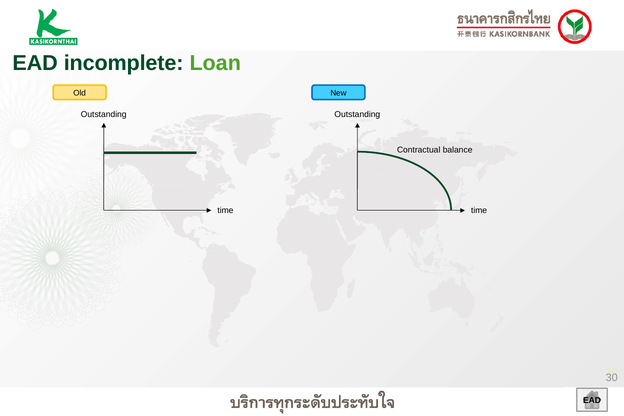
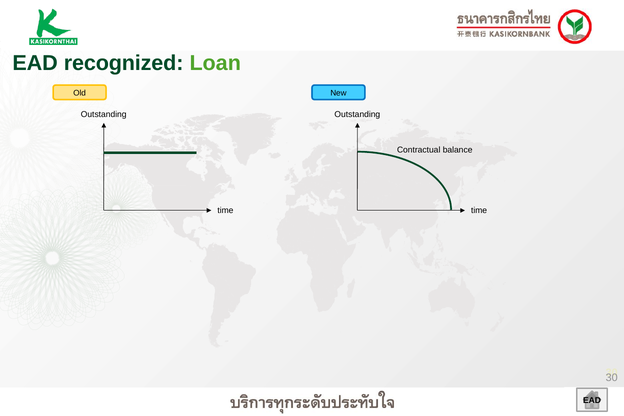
incomplete: incomplete -> recognized
